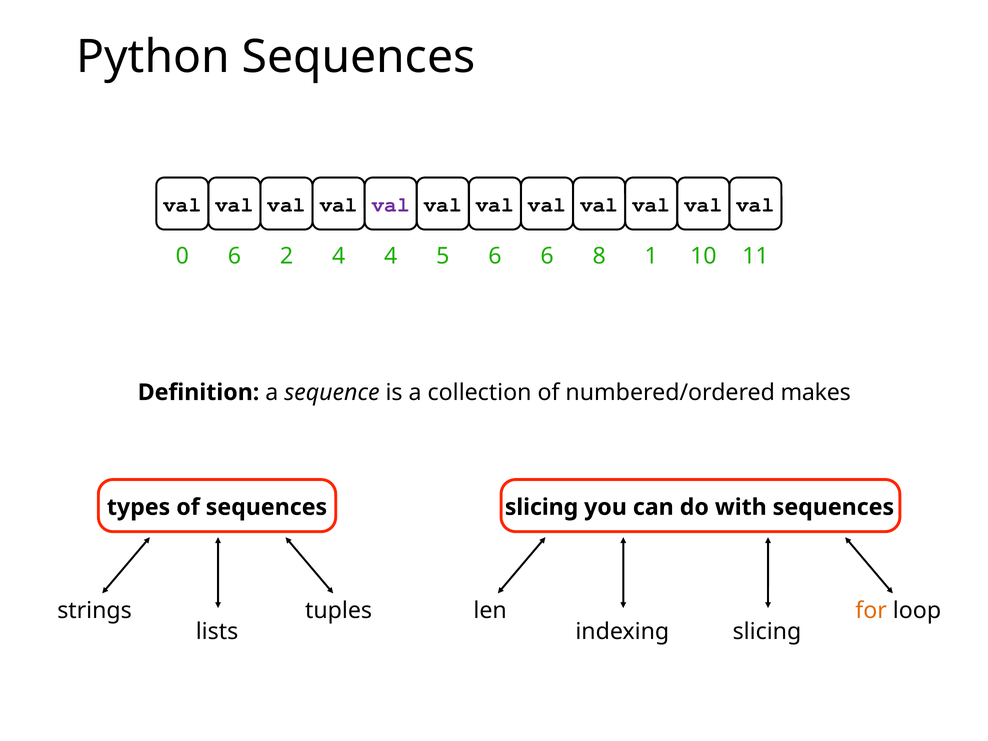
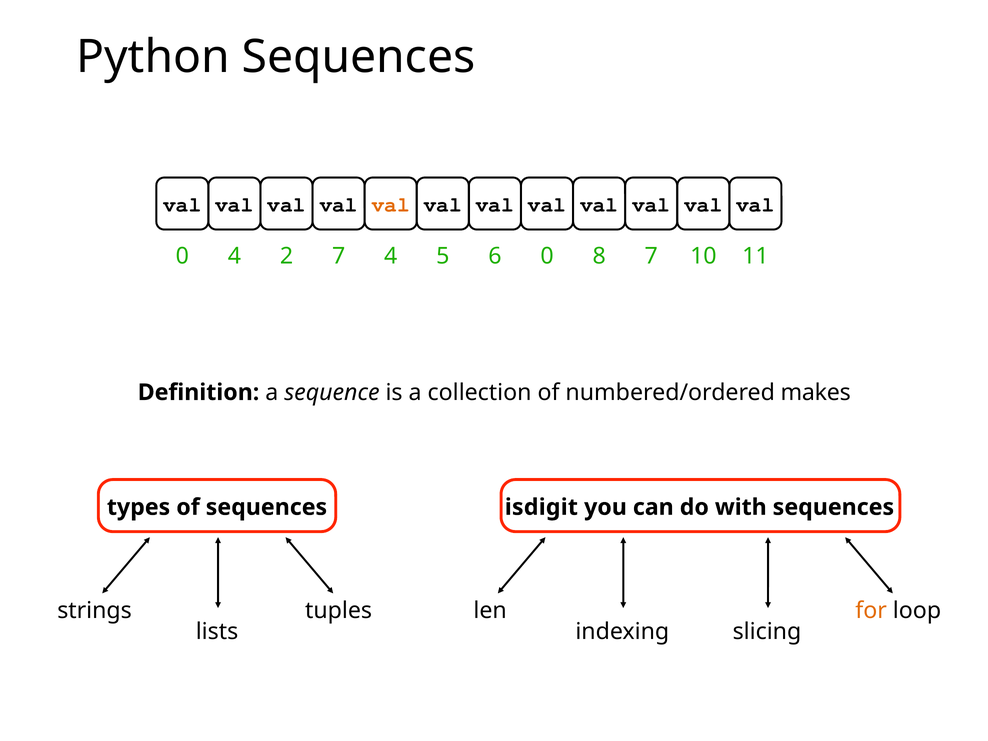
val at (391, 205) colour: purple -> orange
0 6: 6 -> 4
2 4: 4 -> 7
6 6: 6 -> 0
8 1: 1 -> 7
slicing at (542, 507): slicing -> isdigit
